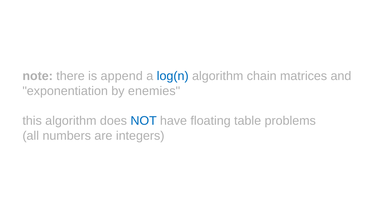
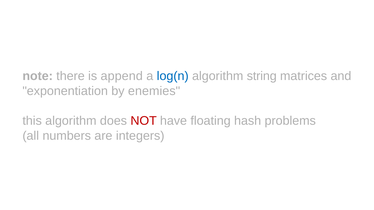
chain: chain -> string
NOT colour: blue -> red
table: table -> hash
